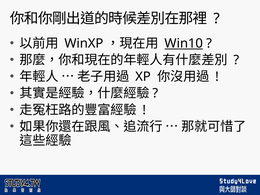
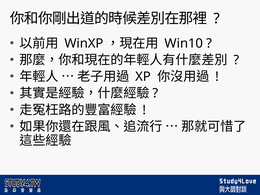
Win10 underline: present -> none
